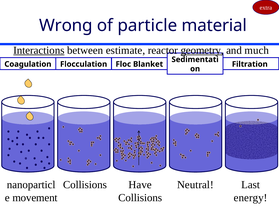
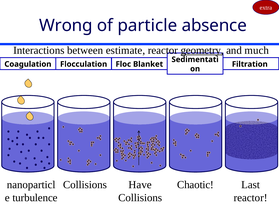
material: material -> absence
Interactions underline: present -> none
Neutral: Neutral -> Chaotic
movement: movement -> turbulence
energy at (251, 198): energy -> reactor
